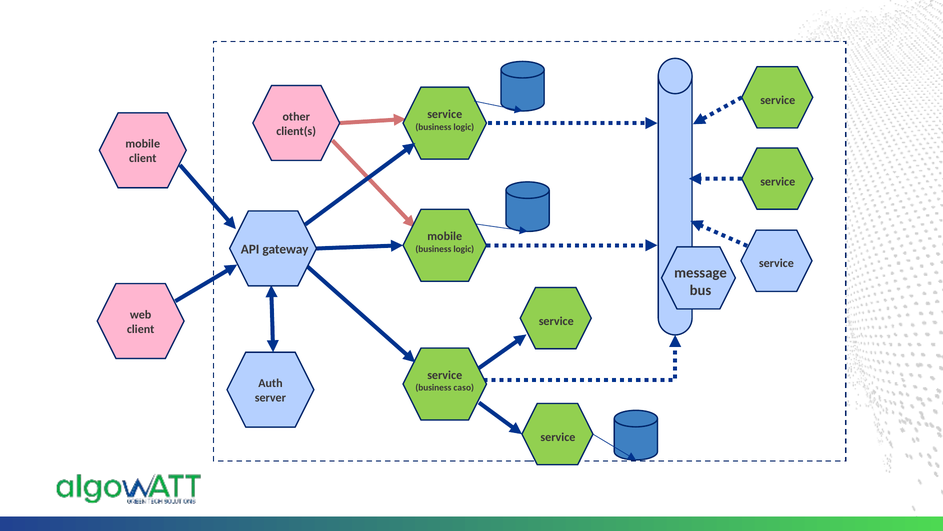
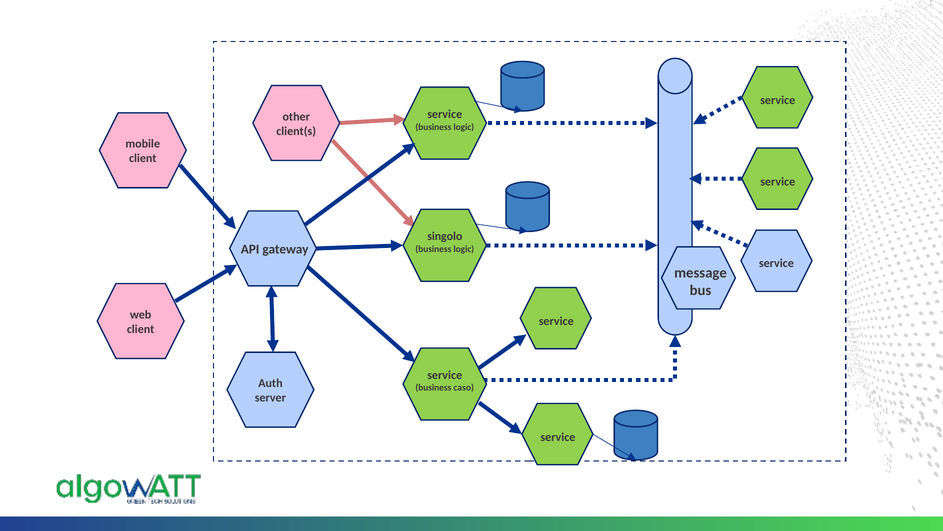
mobile at (445, 236): mobile -> singolo
